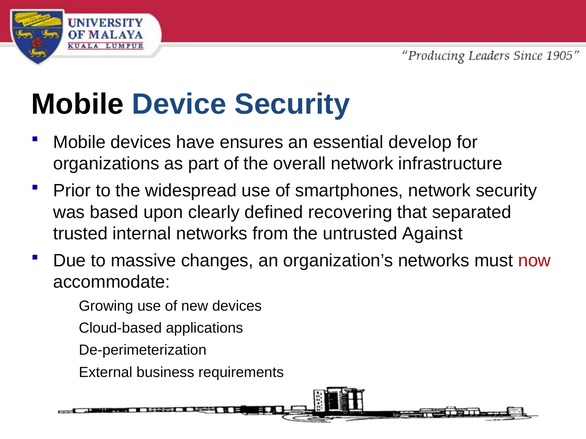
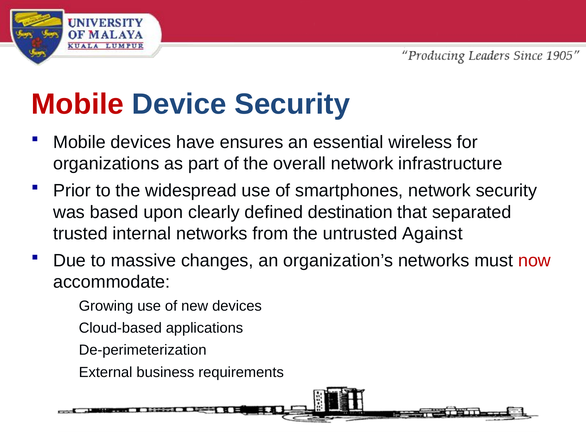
Mobile at (78, 104) colour: black -> red
develop: develop -> wireless
recovering: recovering -> destination
